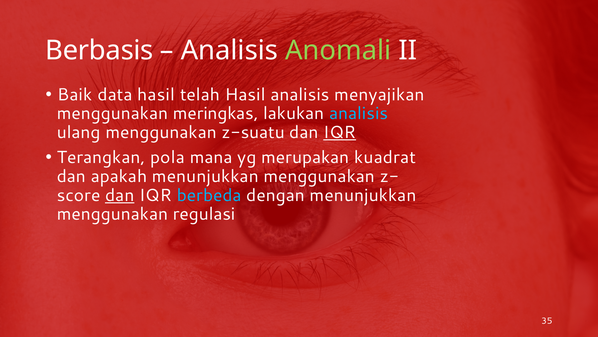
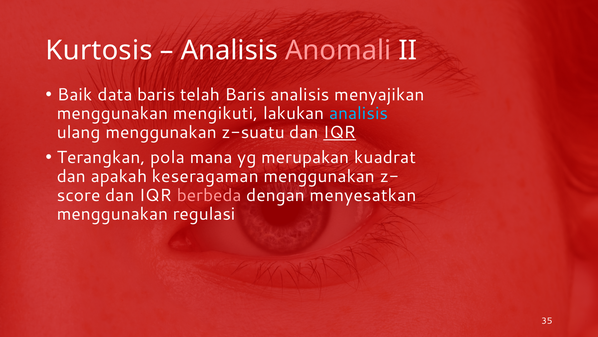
Berbasis: Berbasis -> Kurtosis
Anomali colour: light green -> pink
data hasil: hasil -> baris
telah Hasil: Hasil -> Baris
meringkas: meringkas -> mengikuti
apakah menunjukkan: menunjukkan -> keseragaman
dan at (120, 195) underline: present -> none
berbeda colour: light blue -> pink
dengan menunjukkan: menunjukkan -> menyesatkan
